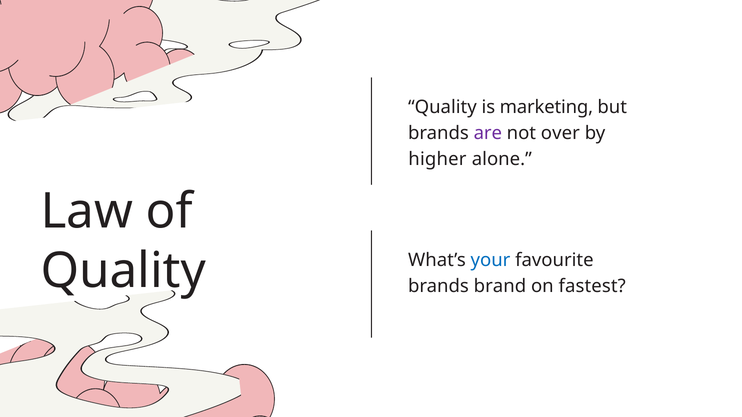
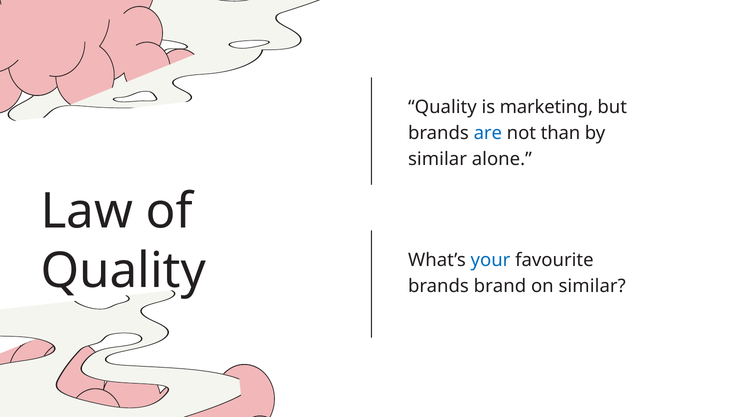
are colour: purple -> blue
over: over -> than
higher at (437, 159): higher -> similar
on fastest: fastest -> similar
